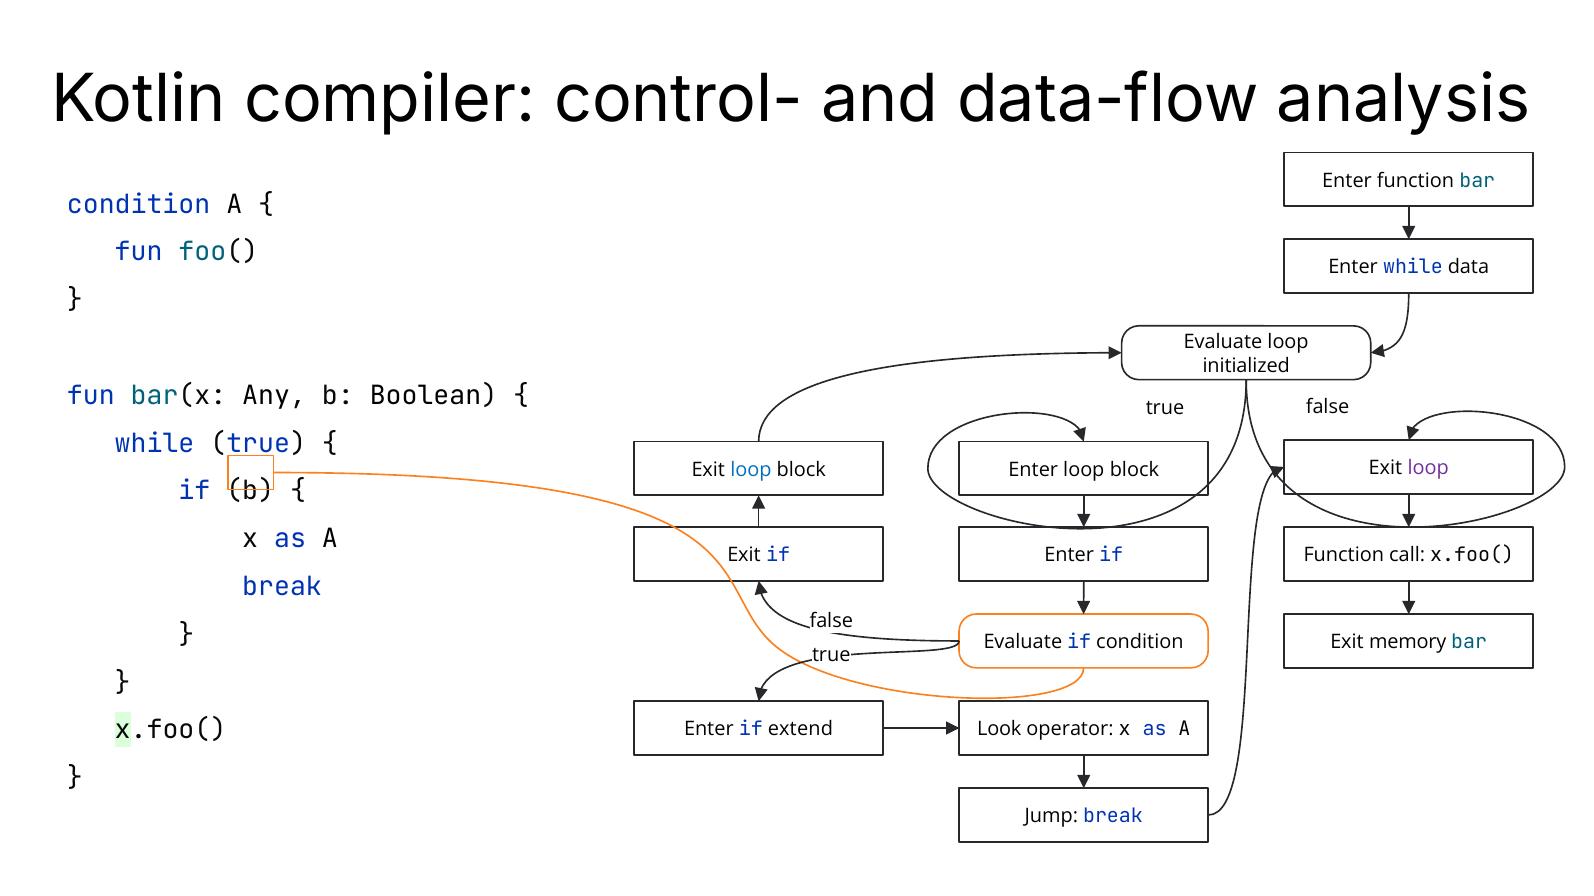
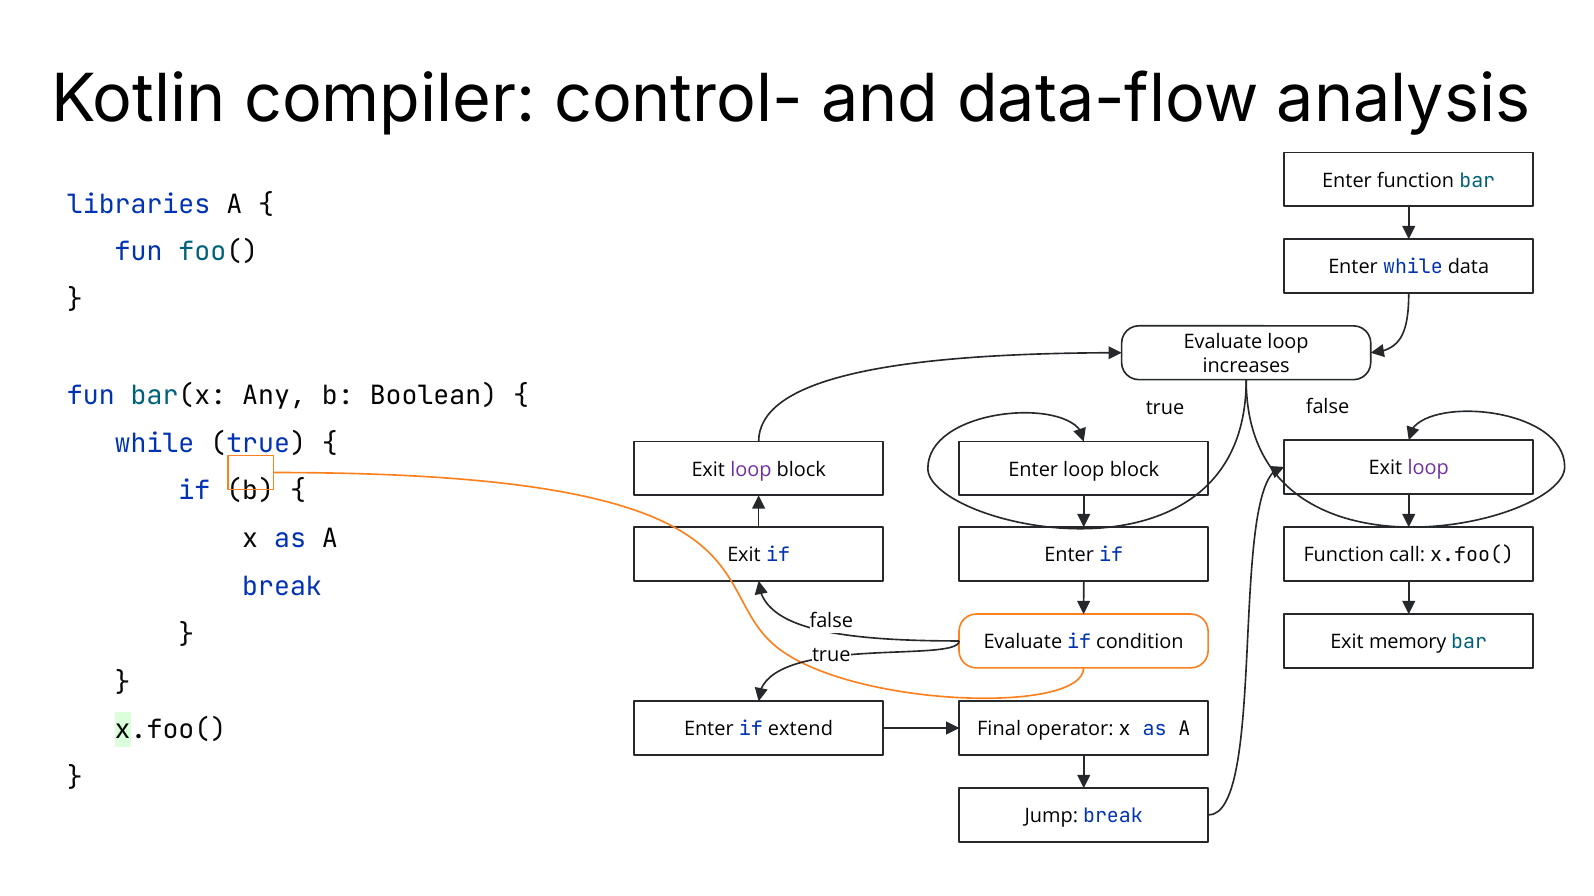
condition at (139, 205): condition -> libraries
initialized: initialized -> increases
loop at (751, 470) colour: blue -> purple
Look: Look -> Final
